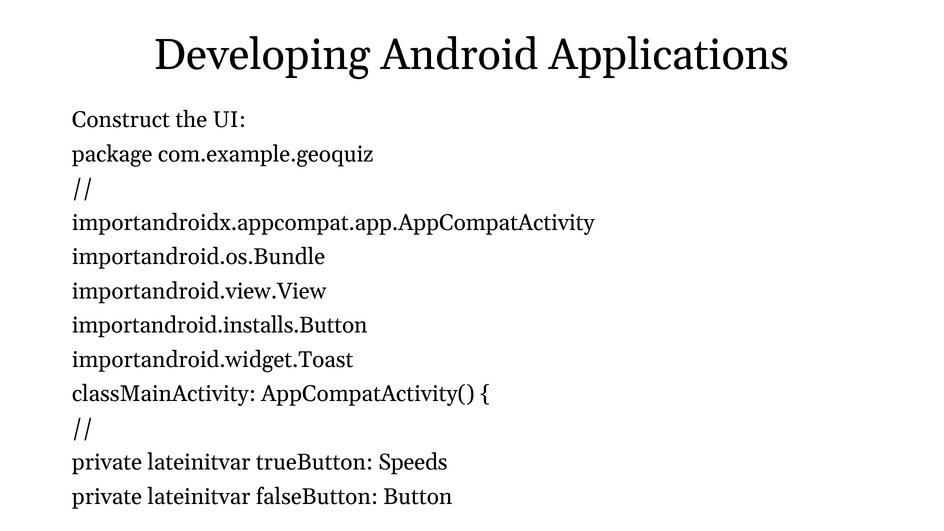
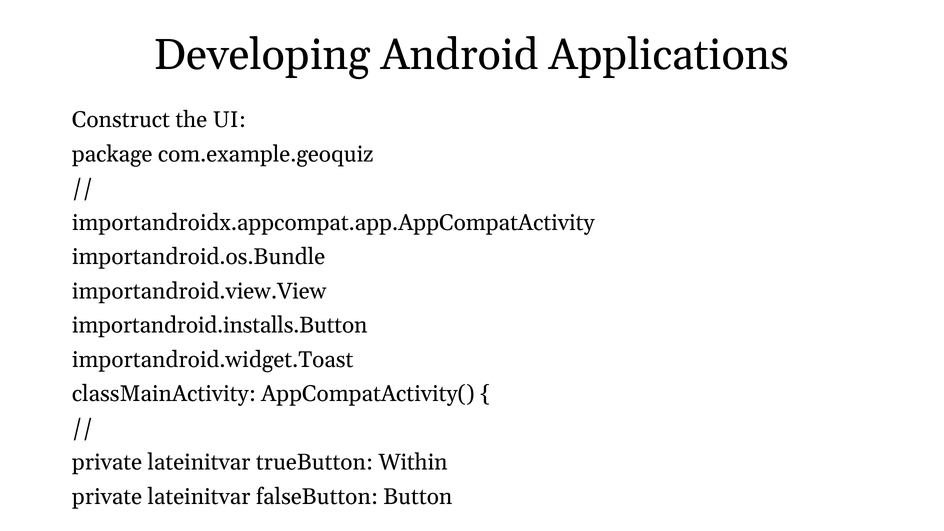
Speeds: Speeds -> Within
